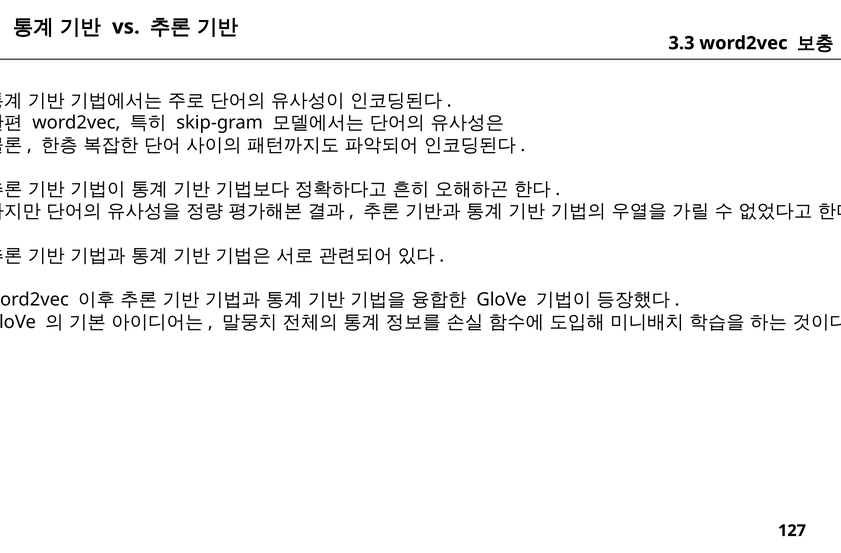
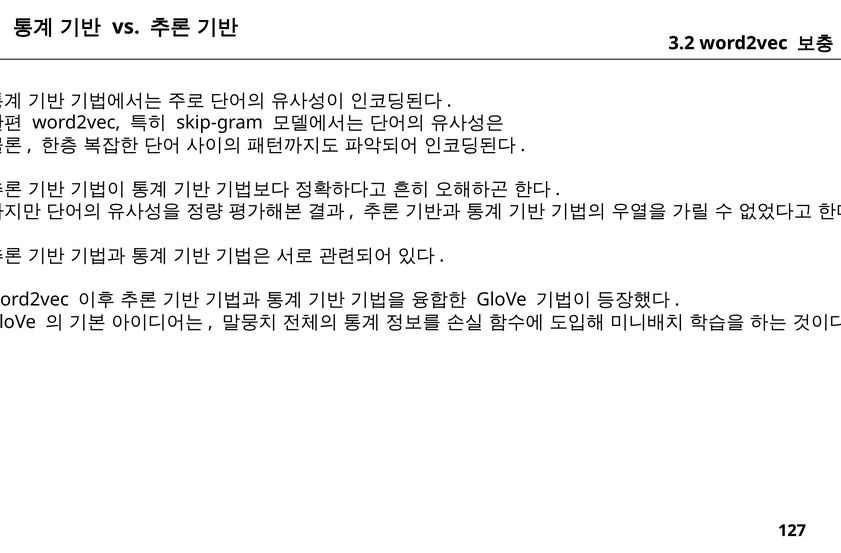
3.3: 3.3 -> 3.2
